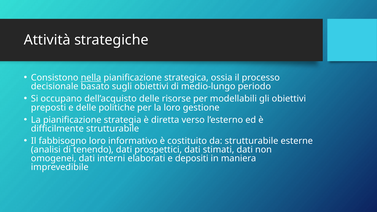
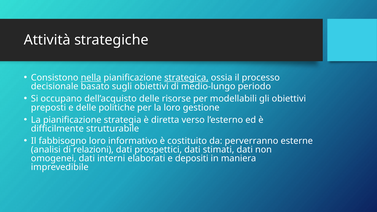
strategica underline: none -> present
da strutturabile: strutturabile -> perverranno
tenendo: tenendo -> relazioni
